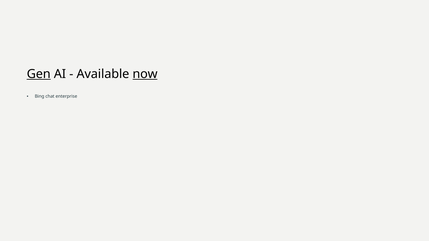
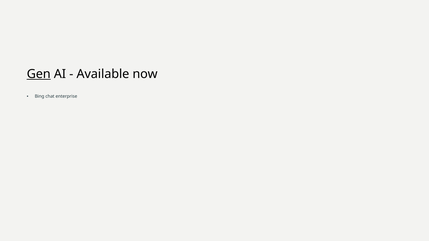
now underline: present -> none
